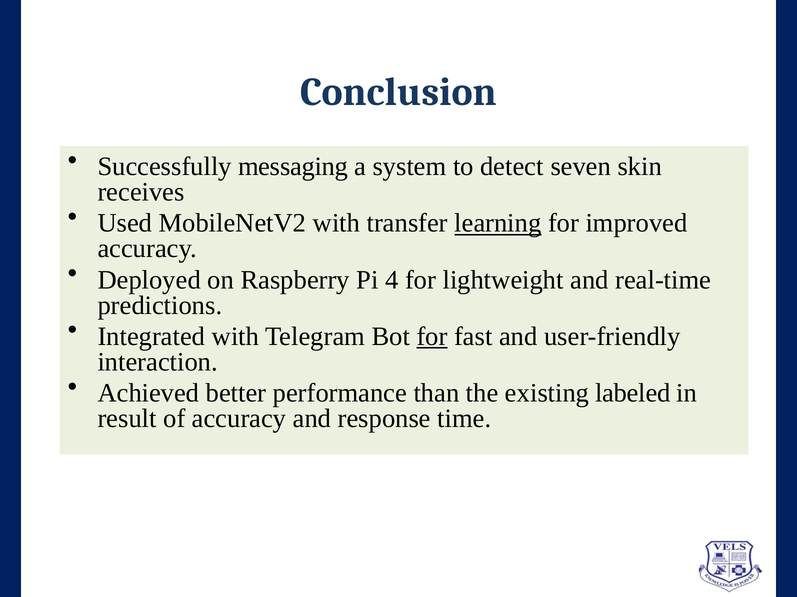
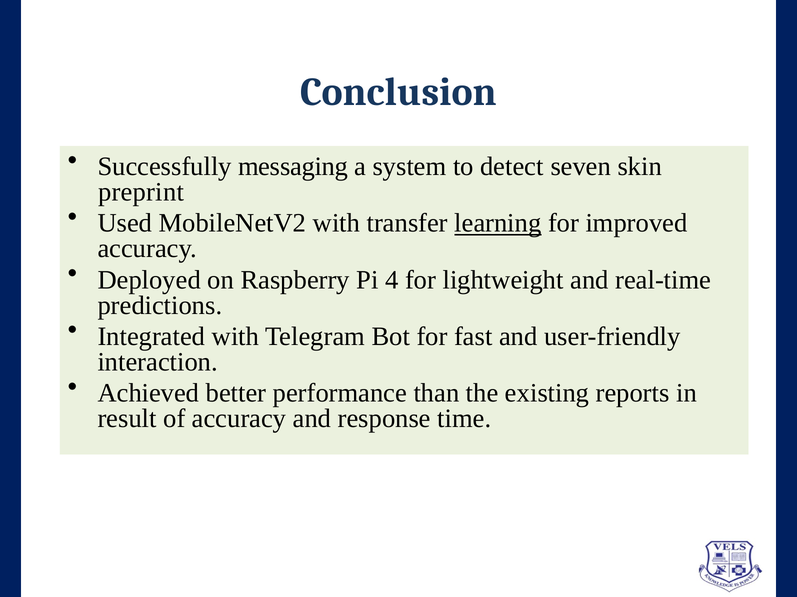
receives: receives -> preprint
for at (432, 337) underline: present -> none
labeled: labeled -> reports
